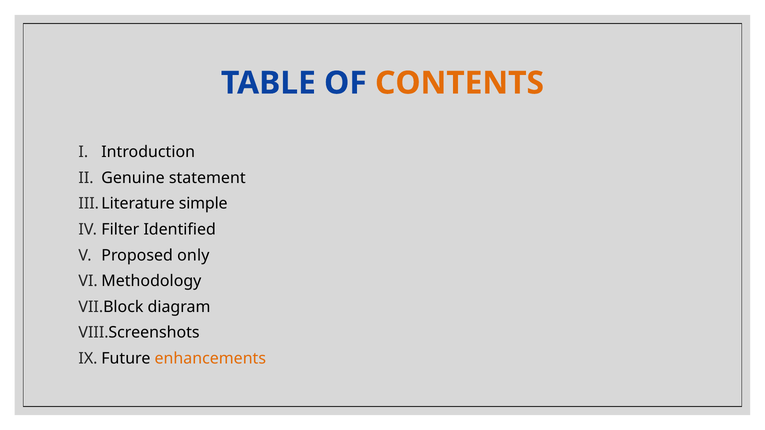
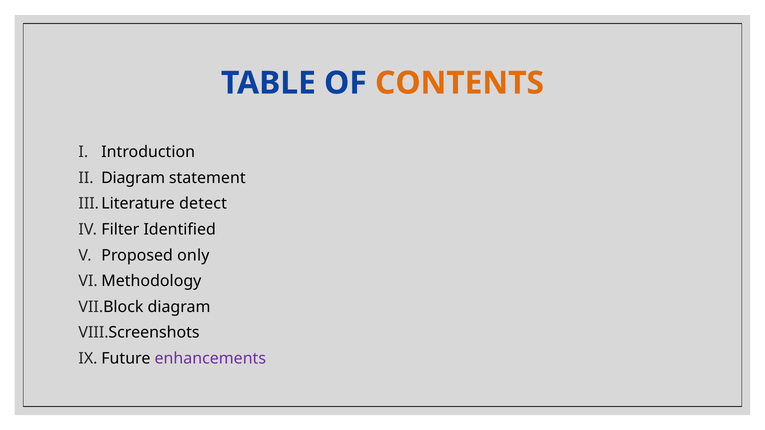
Genuine at (133, 178): Genuine -> Diagram
simple: simple -> detect
enhancements colour: orange -> purple
